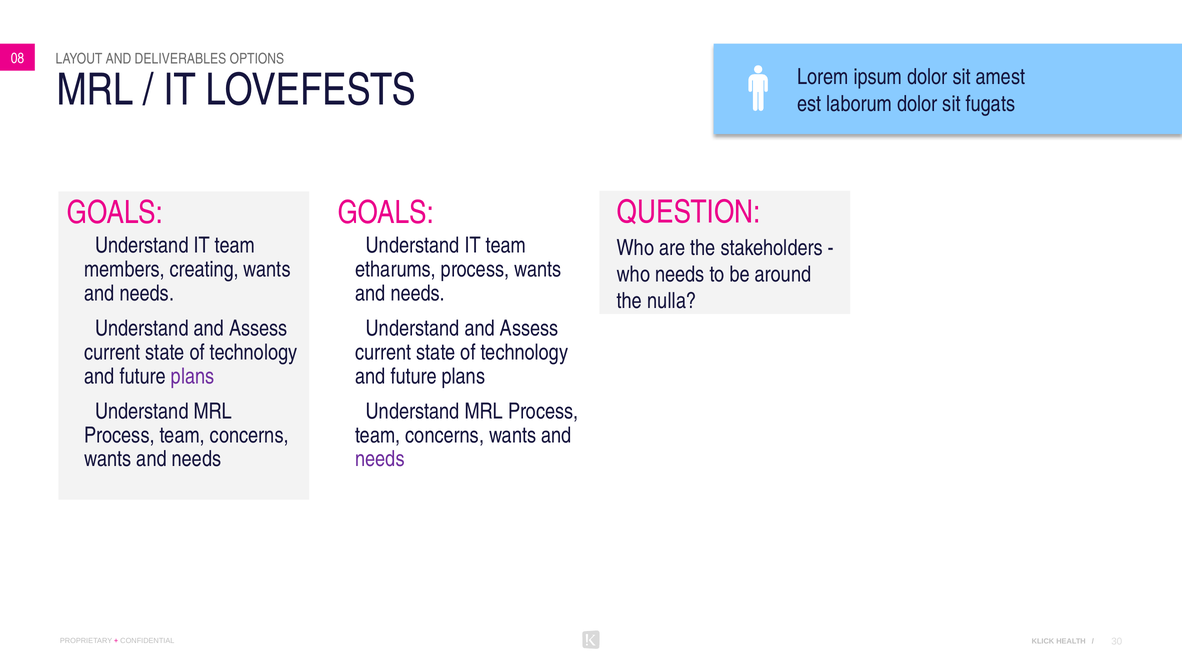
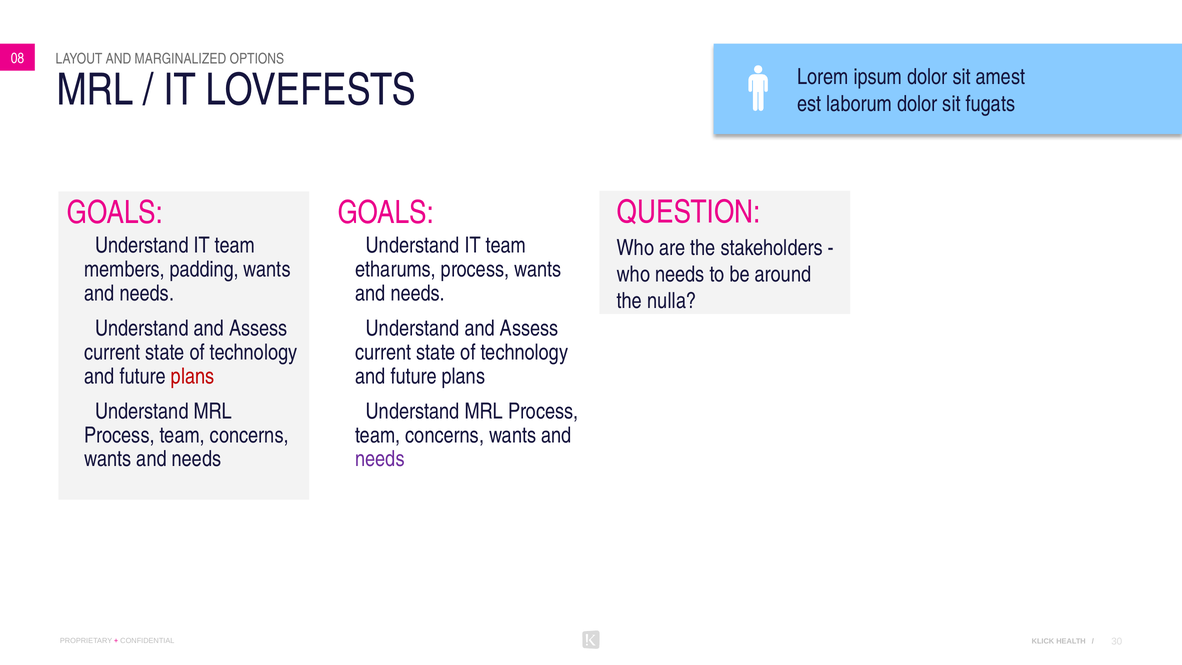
DELIVERABLES: DELIVERABLES -> MARGINALIZED
creating: creating -> padding
plans at (193, 376) colour: purple -> red
